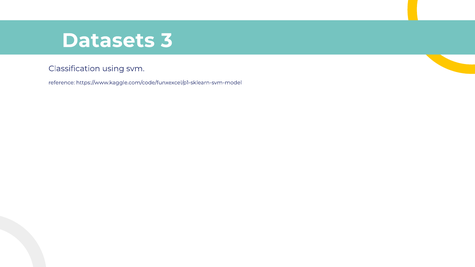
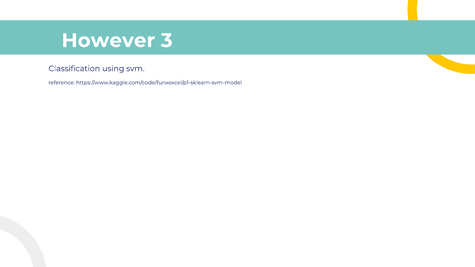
Datasets: Datasets -> However
